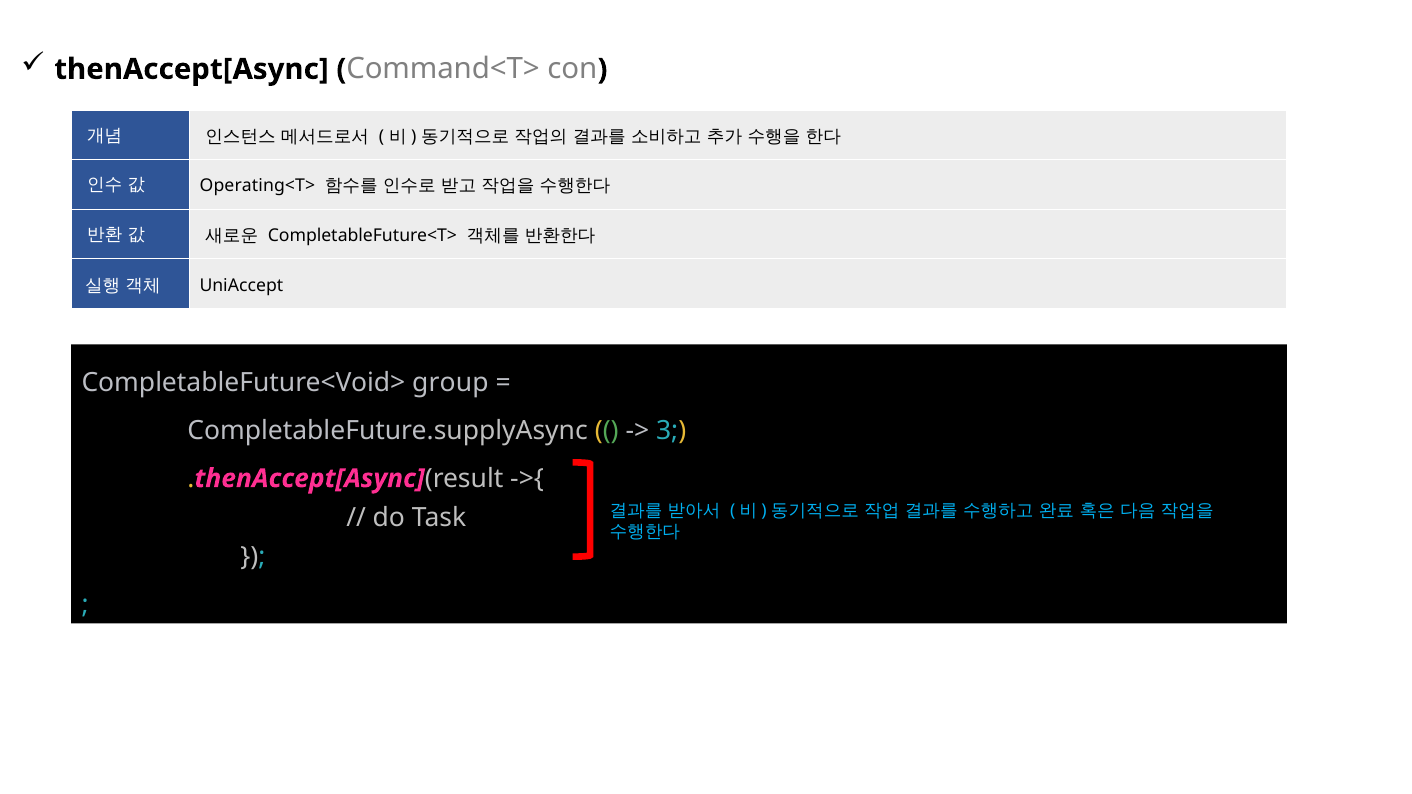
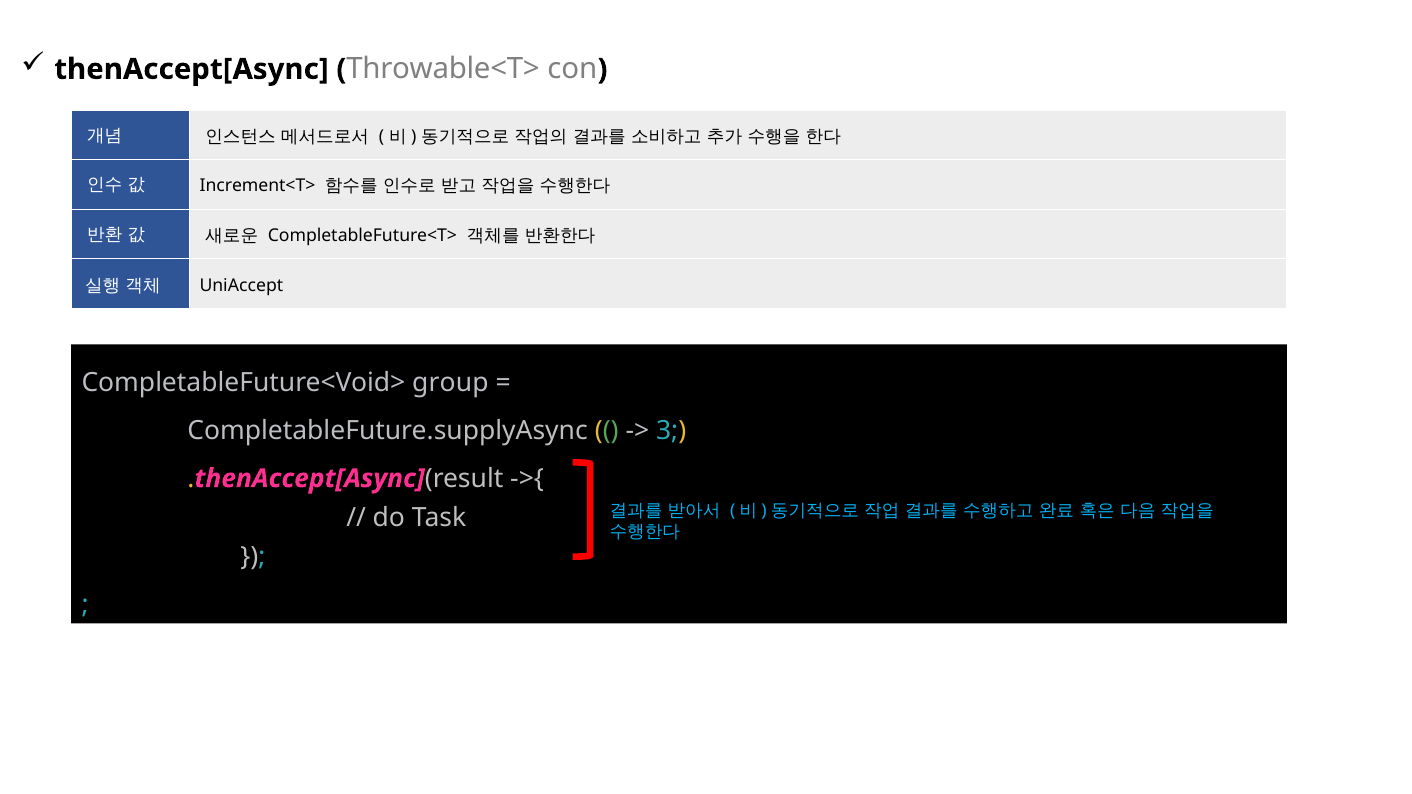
Command<T>: Command<T> -> Throwable<T>
Operating<T>: Operating<T> -> Increment<T>
